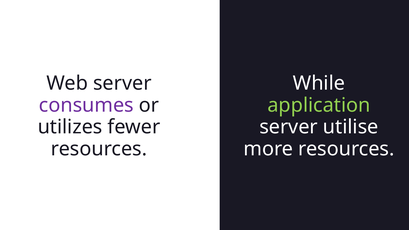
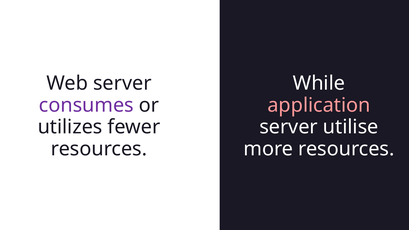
application colour: light green -> pink
